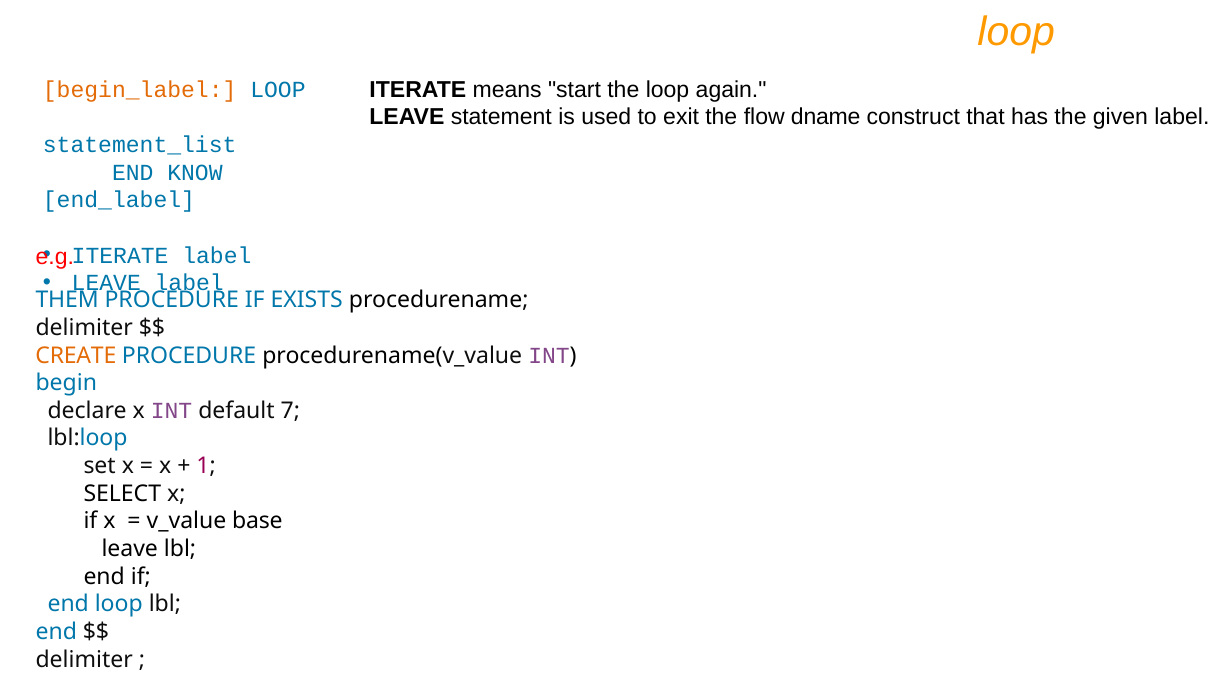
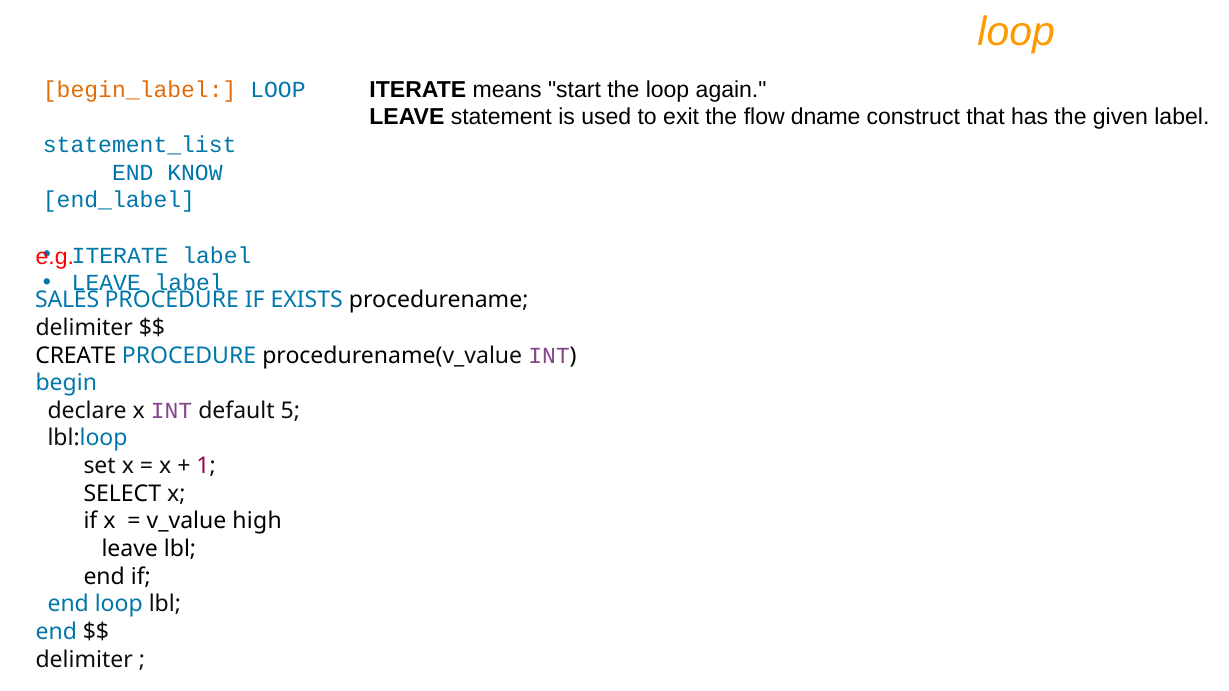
THEM: THEM -> SALES
CREATE colour: orange -> black
7: 7 -> 5
base: base -> high
